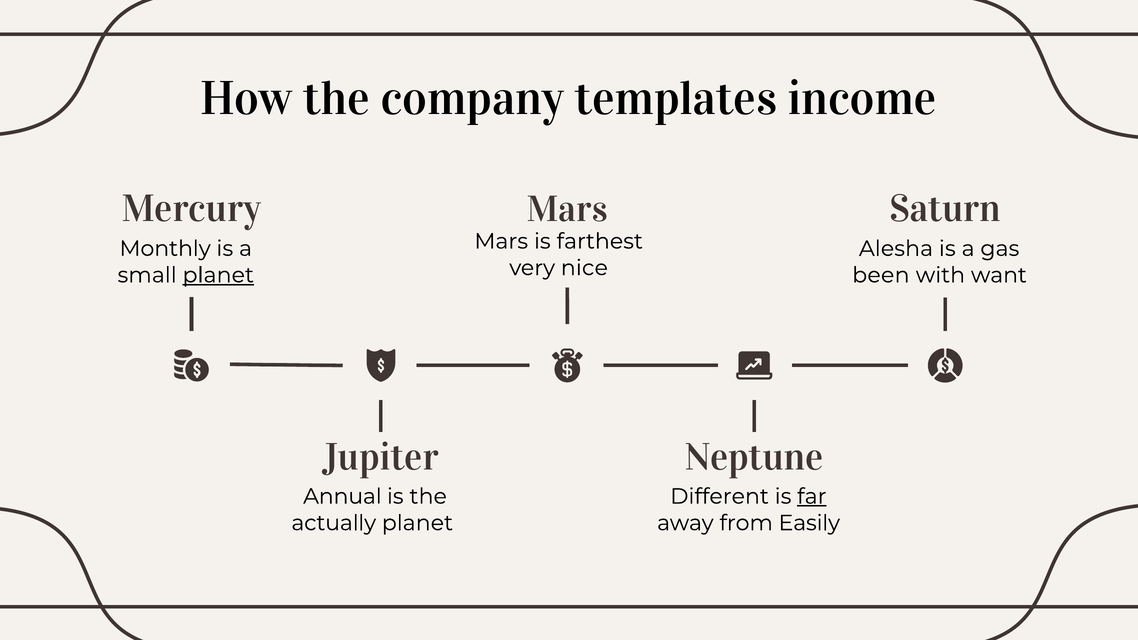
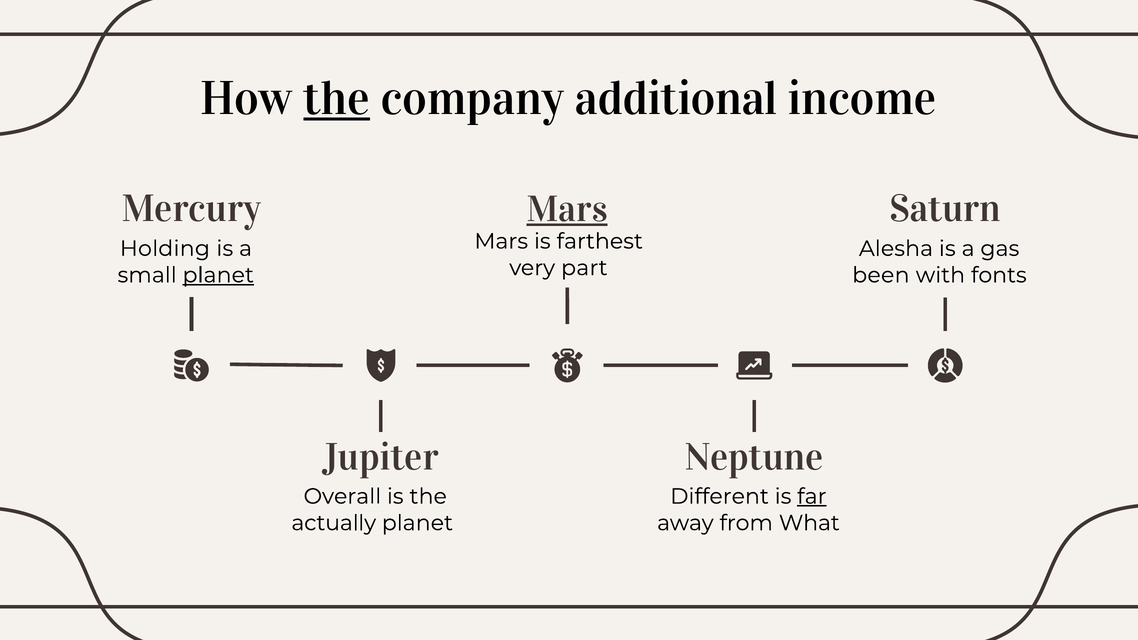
the at (337, 99) underline: none -> present
templates: templates -> additional
Mars at (567, 209) underline: none -> present
Monthly: Monthly -> Holding
nice: nice -> part
want: want -> fonts
Annual: Annual -> Overall
Easily: Easily -> What
